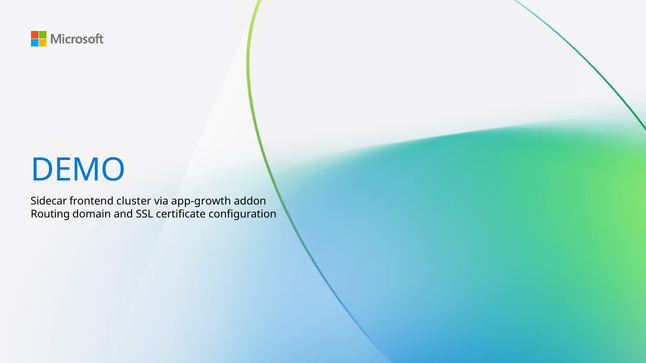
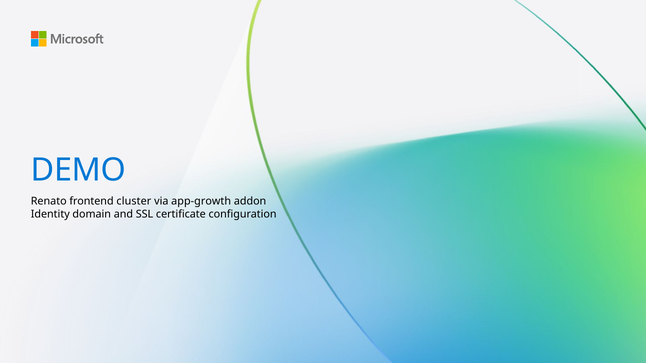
Sidecar: Sidecar -> Renato
Routing: Routing -> Identity
